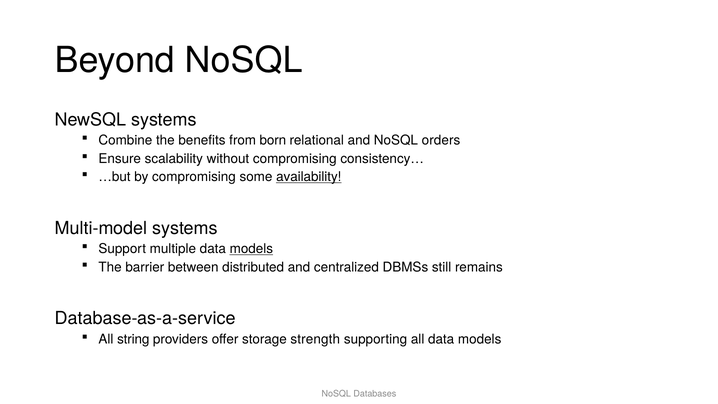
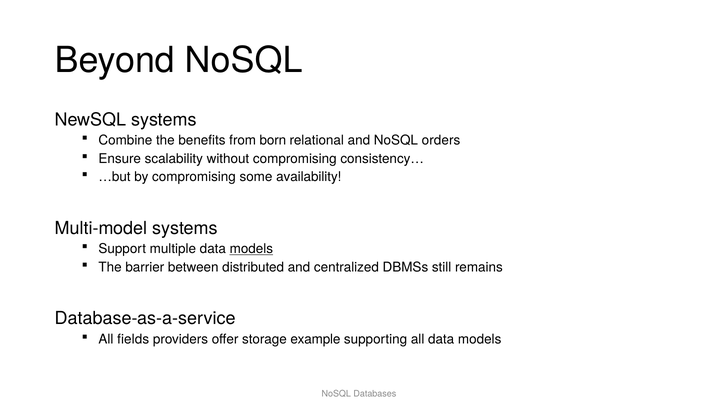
availability underline: present -> none
string: string -> fields
strength: strength -> example
